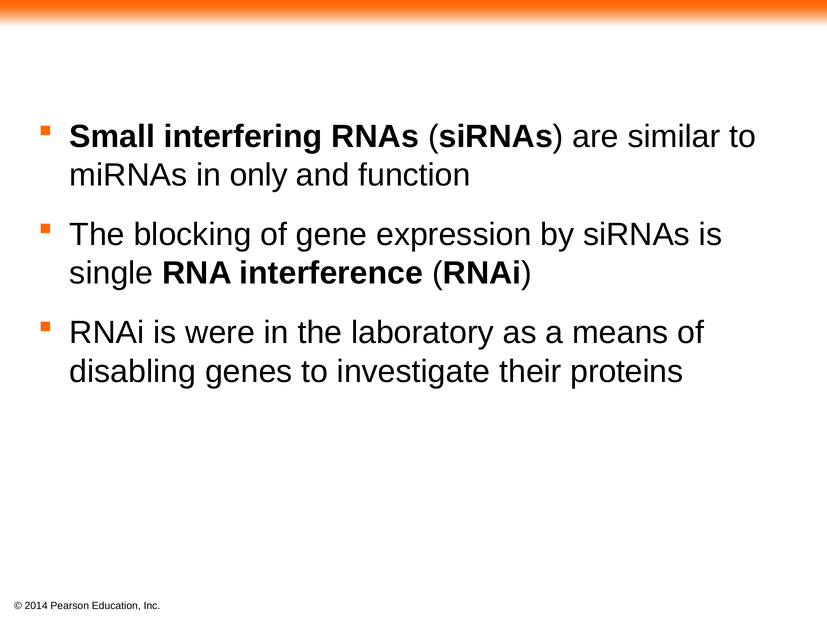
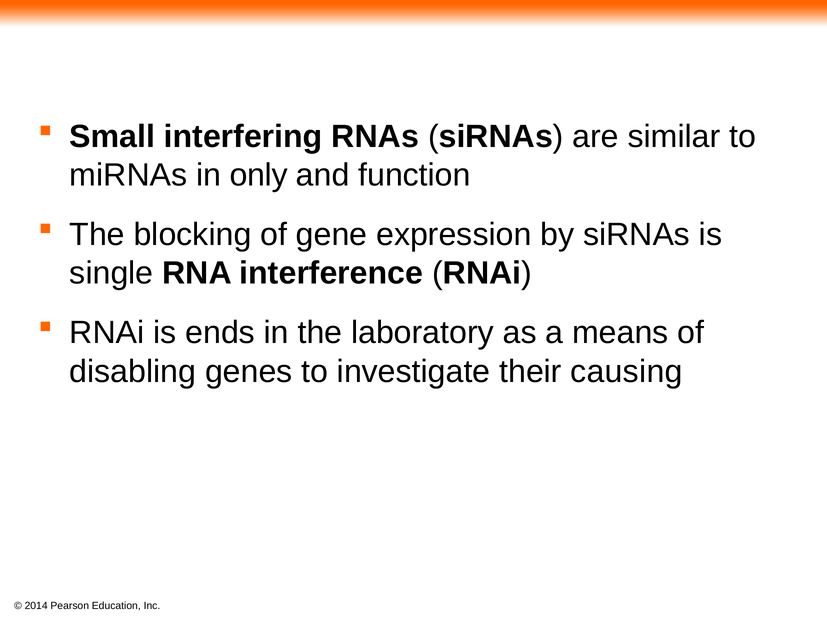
were: were -> ends
proteins: proteins -> causing
